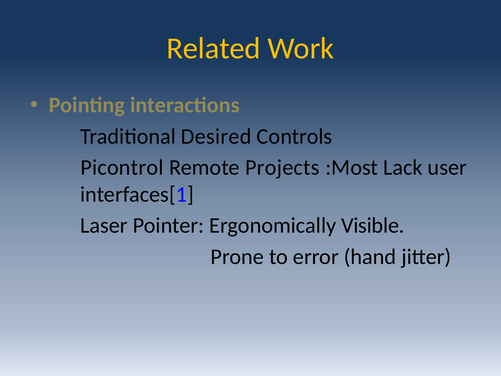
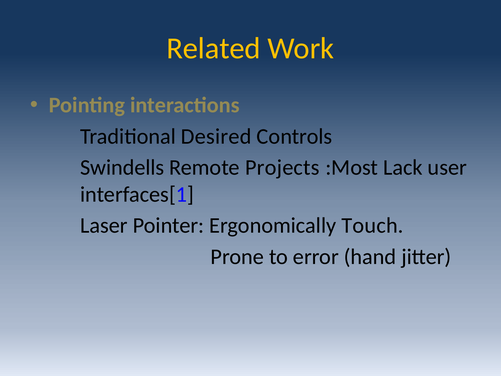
Picontrol: Picontrol -> Swindells
Visible: Visible -> Touch
